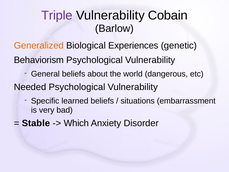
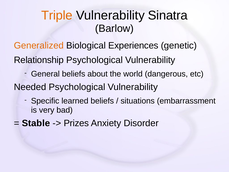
Triple colour: purple -> orange
Cobain: Cobain -> Sinatra
Behaviorism: Behaviorism -> Relationship
Which: Which -> Prizes
